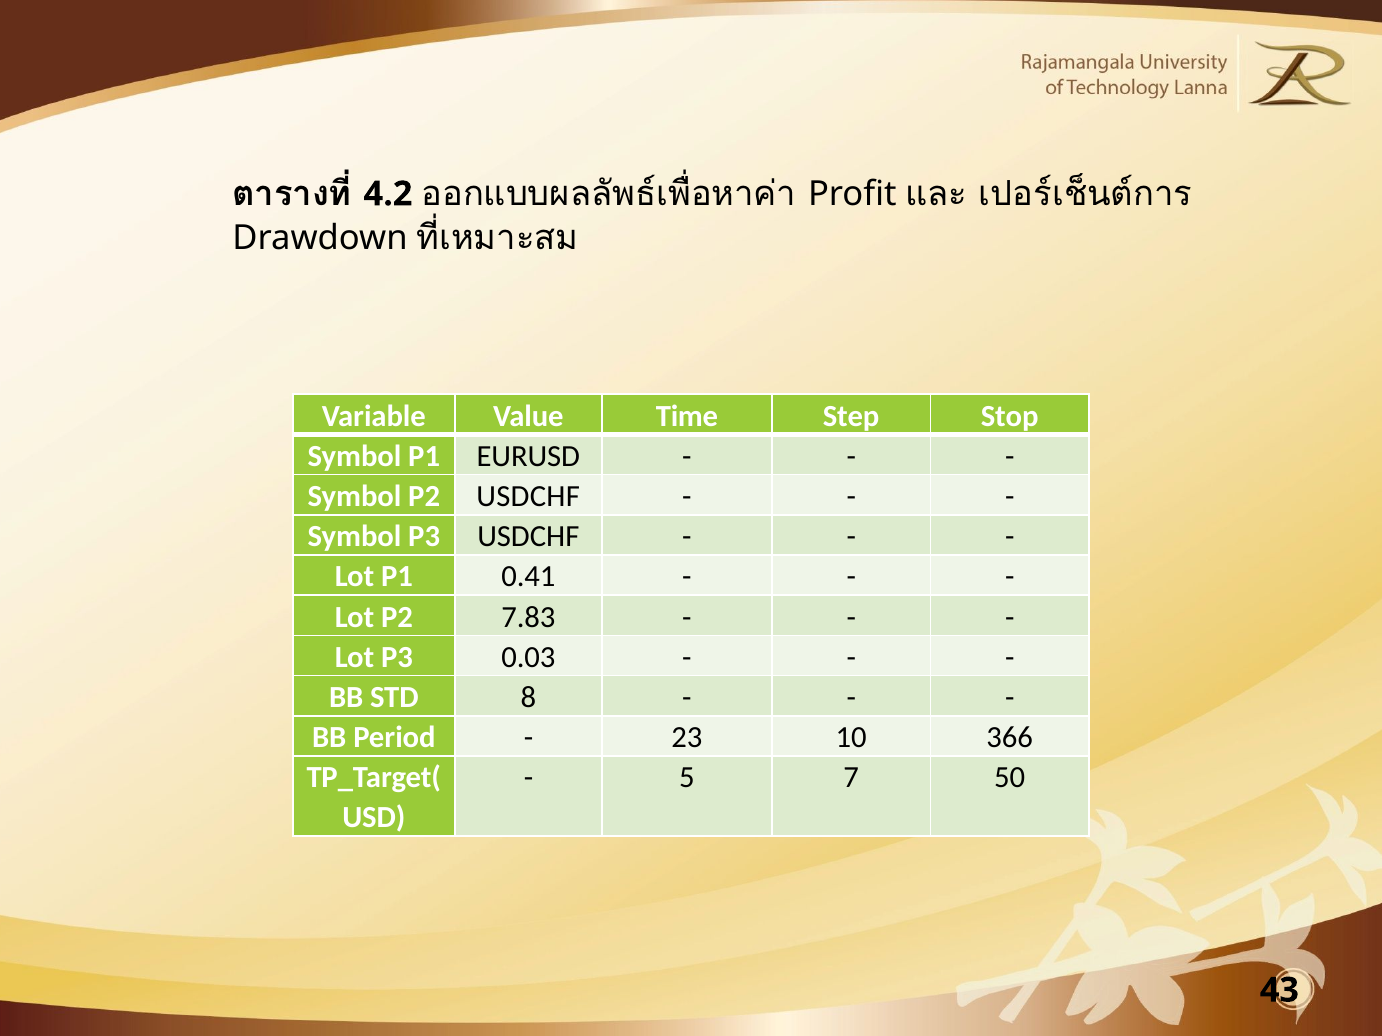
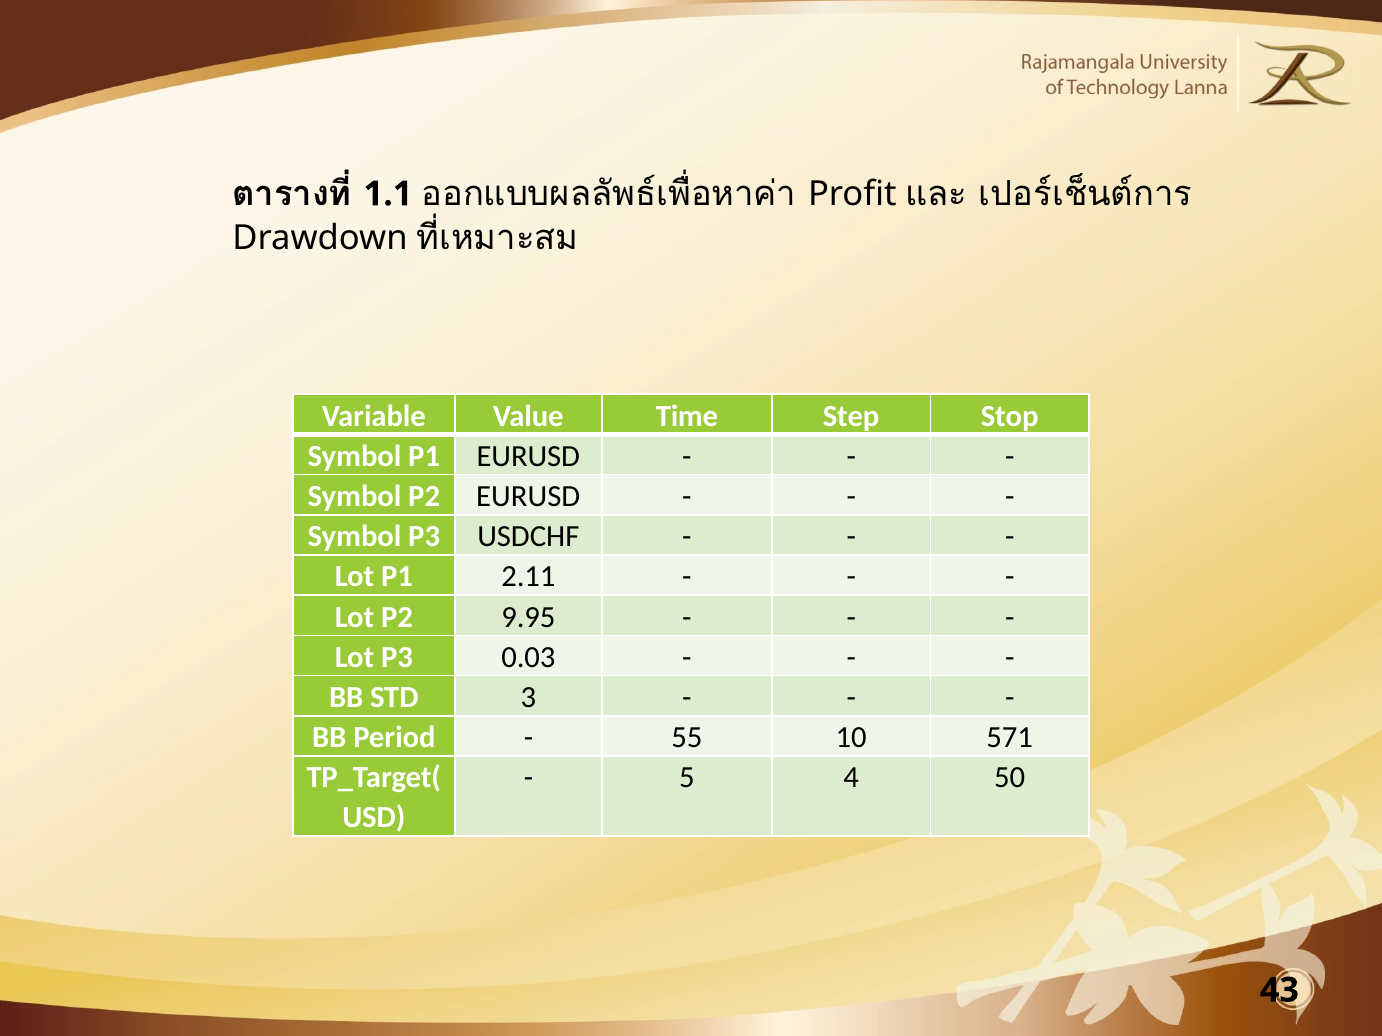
4.2: 4.2 -> 1.1
P2 USDCHF: USDCHF -> EURUSD
0.41: 0.41 -> 2.11
7.83: 7.83 -> 9.95
8: 8 -> 3
23: 23 -> 55
366: 366 -> 571
7: 7 -> 4
